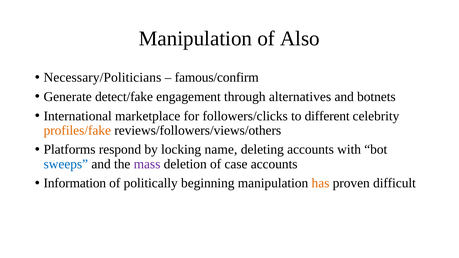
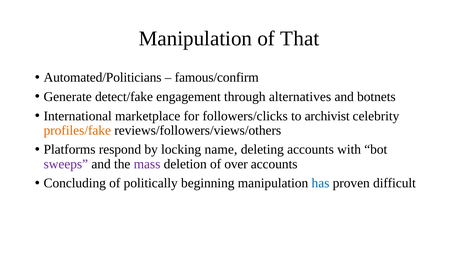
Also: Also -> That
Necessary/Politicians: Necessary/Politicians -> Automated/Politicians
different: different -> archivist
sweeps colour: blue -> purple
case: case -> over
Information: Information -> Concluding
has colour: orange -> blue
